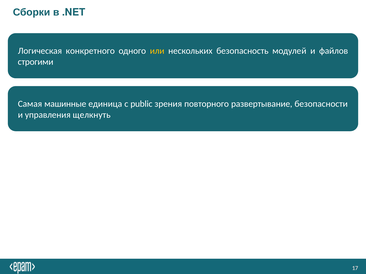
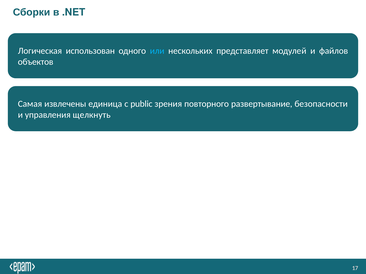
конкретного: конкретного -> использован
или colour: yellow -> light blue
безопасность: безопасность -> представляет
строгими: строгими -> объектов
машинные: машинные -> извлечены
